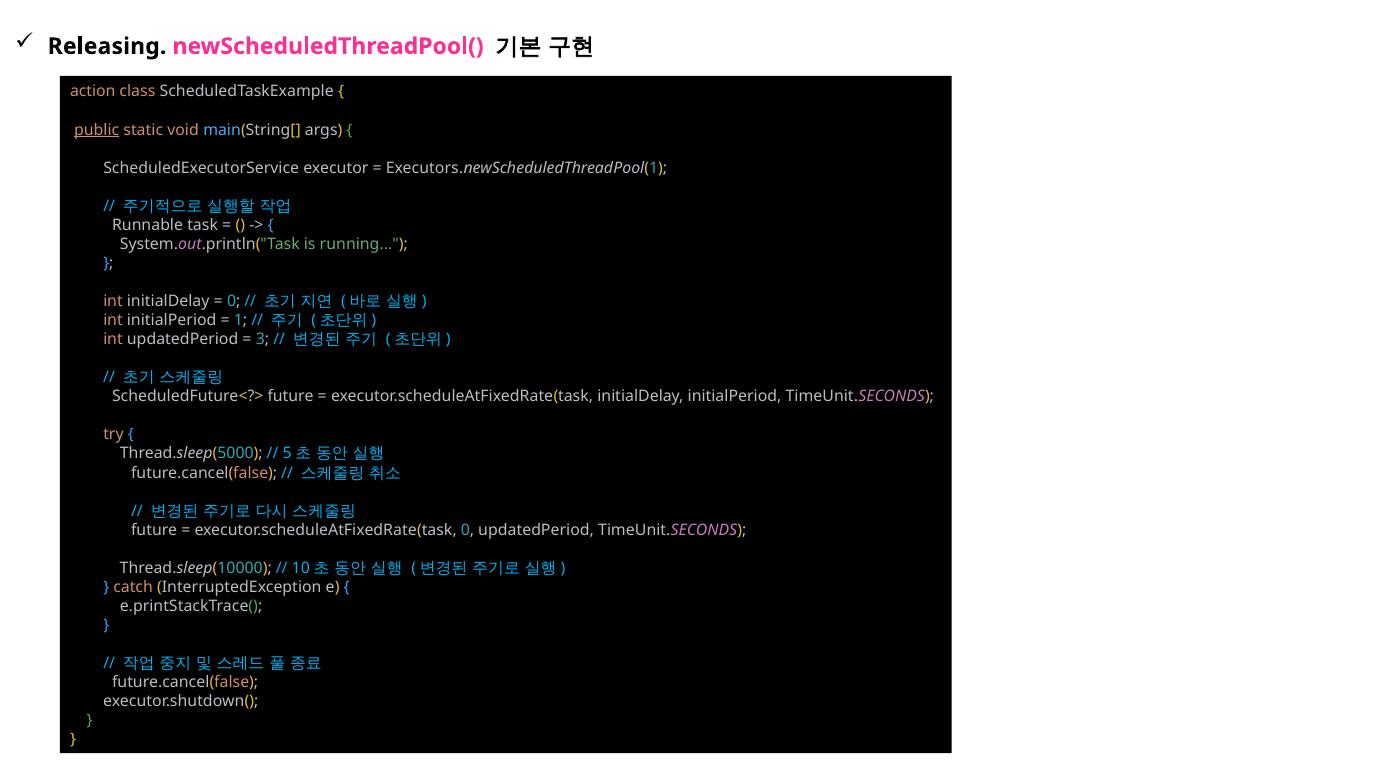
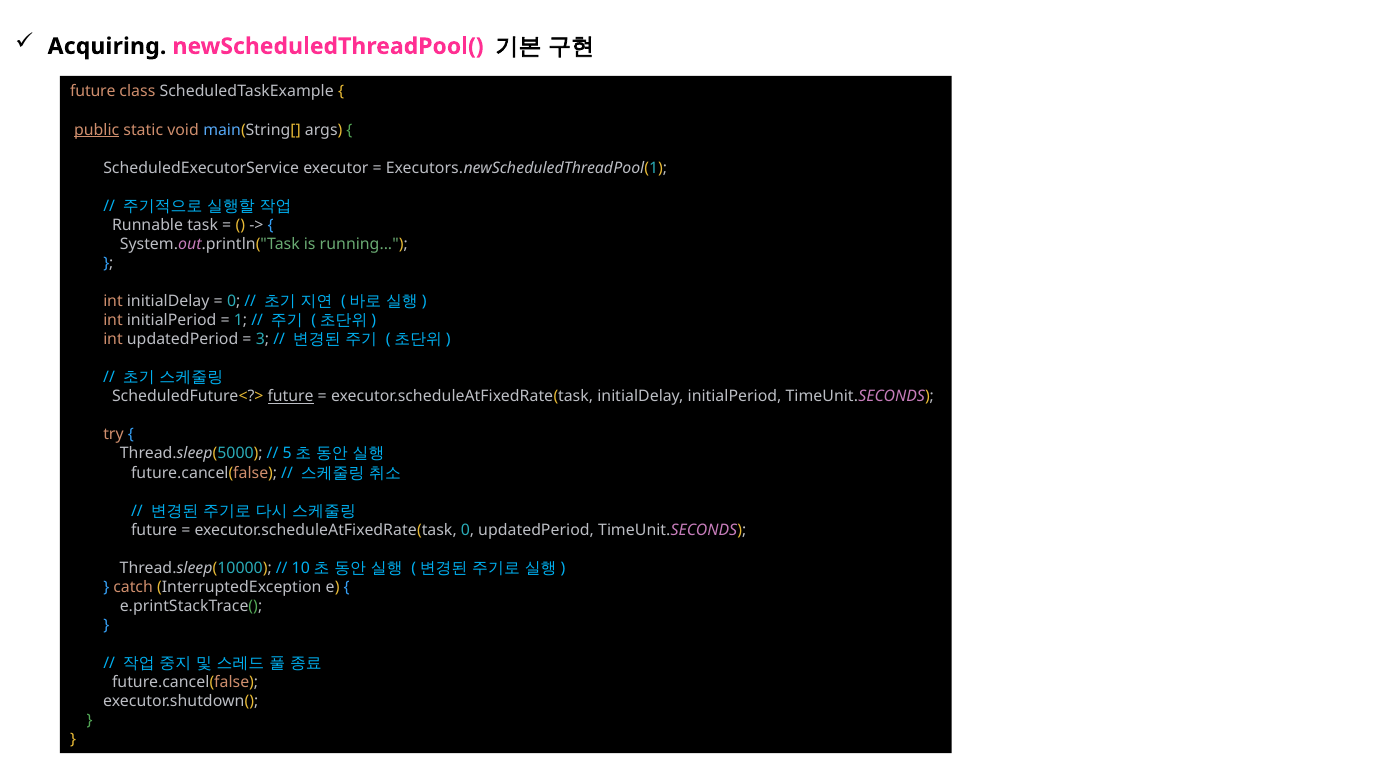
Releasing: Releasing -> Acquiring
action at (93, 92): action -> future
future at (291, 397) underline: none -> present
